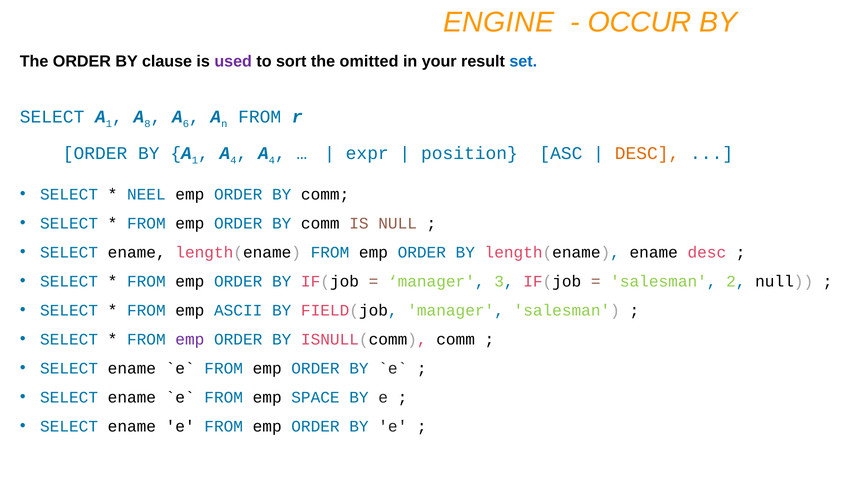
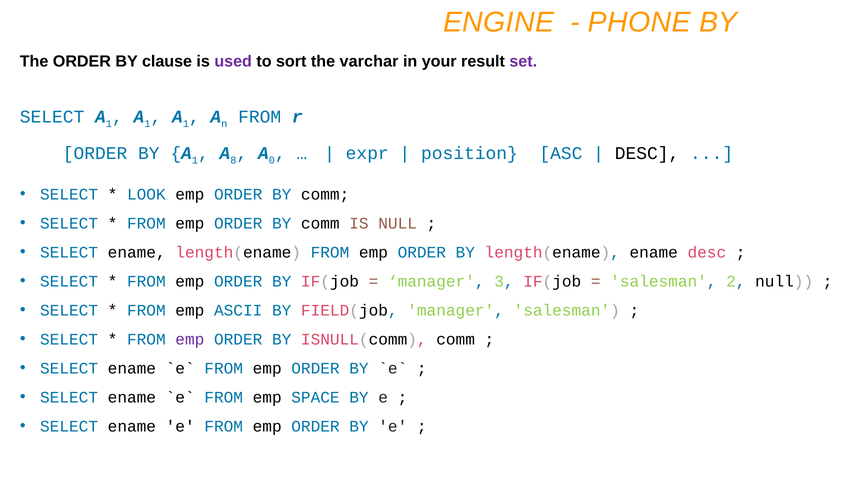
OCCUR: OCCUR -> PHONE
omitted: omitted -> varchar
set colour: blue -> purple
8 at (147, 124): 8 -> 1
6 at (186, 124): 6 -> 1
4 at (233, 160): 4 -> 8
4 at (272, 160): 4 -> 0
DESC at (647, 153) colour: orange -> black
NEEL: NEEL -> LOOK
